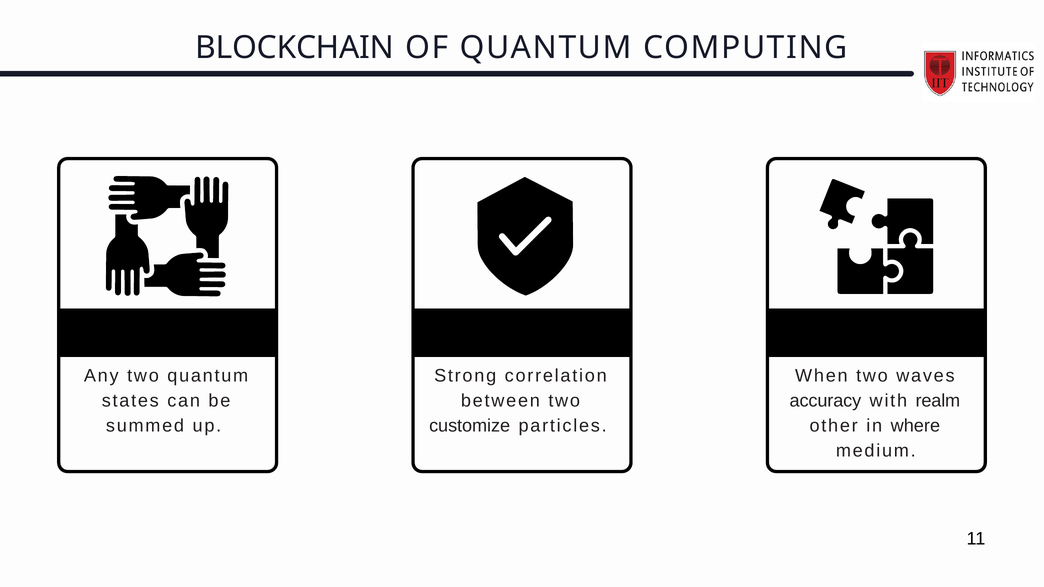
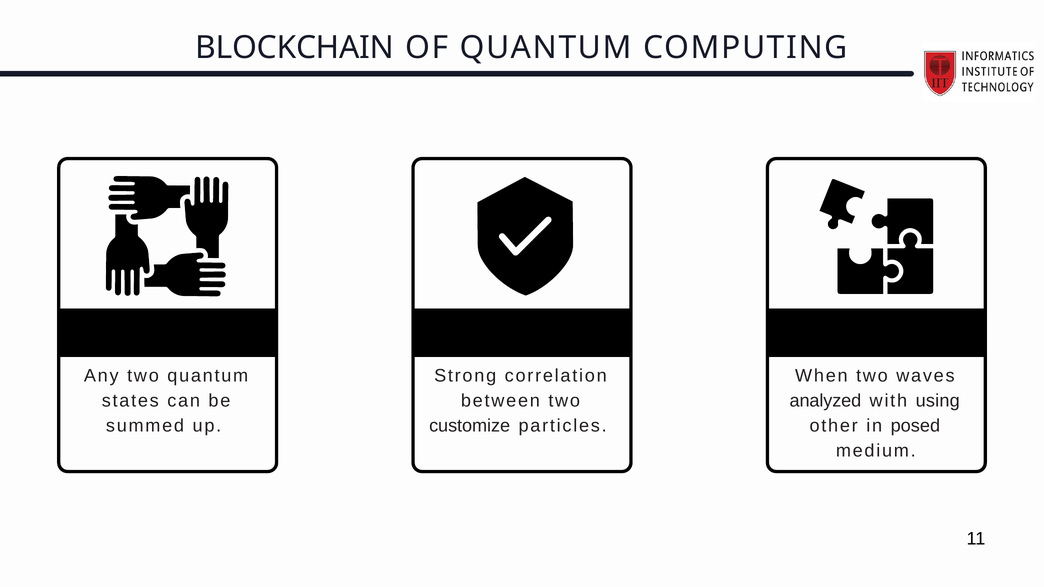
accuracy: accuracy -> analyzed
realm: realm -> using
where: where -> posed
